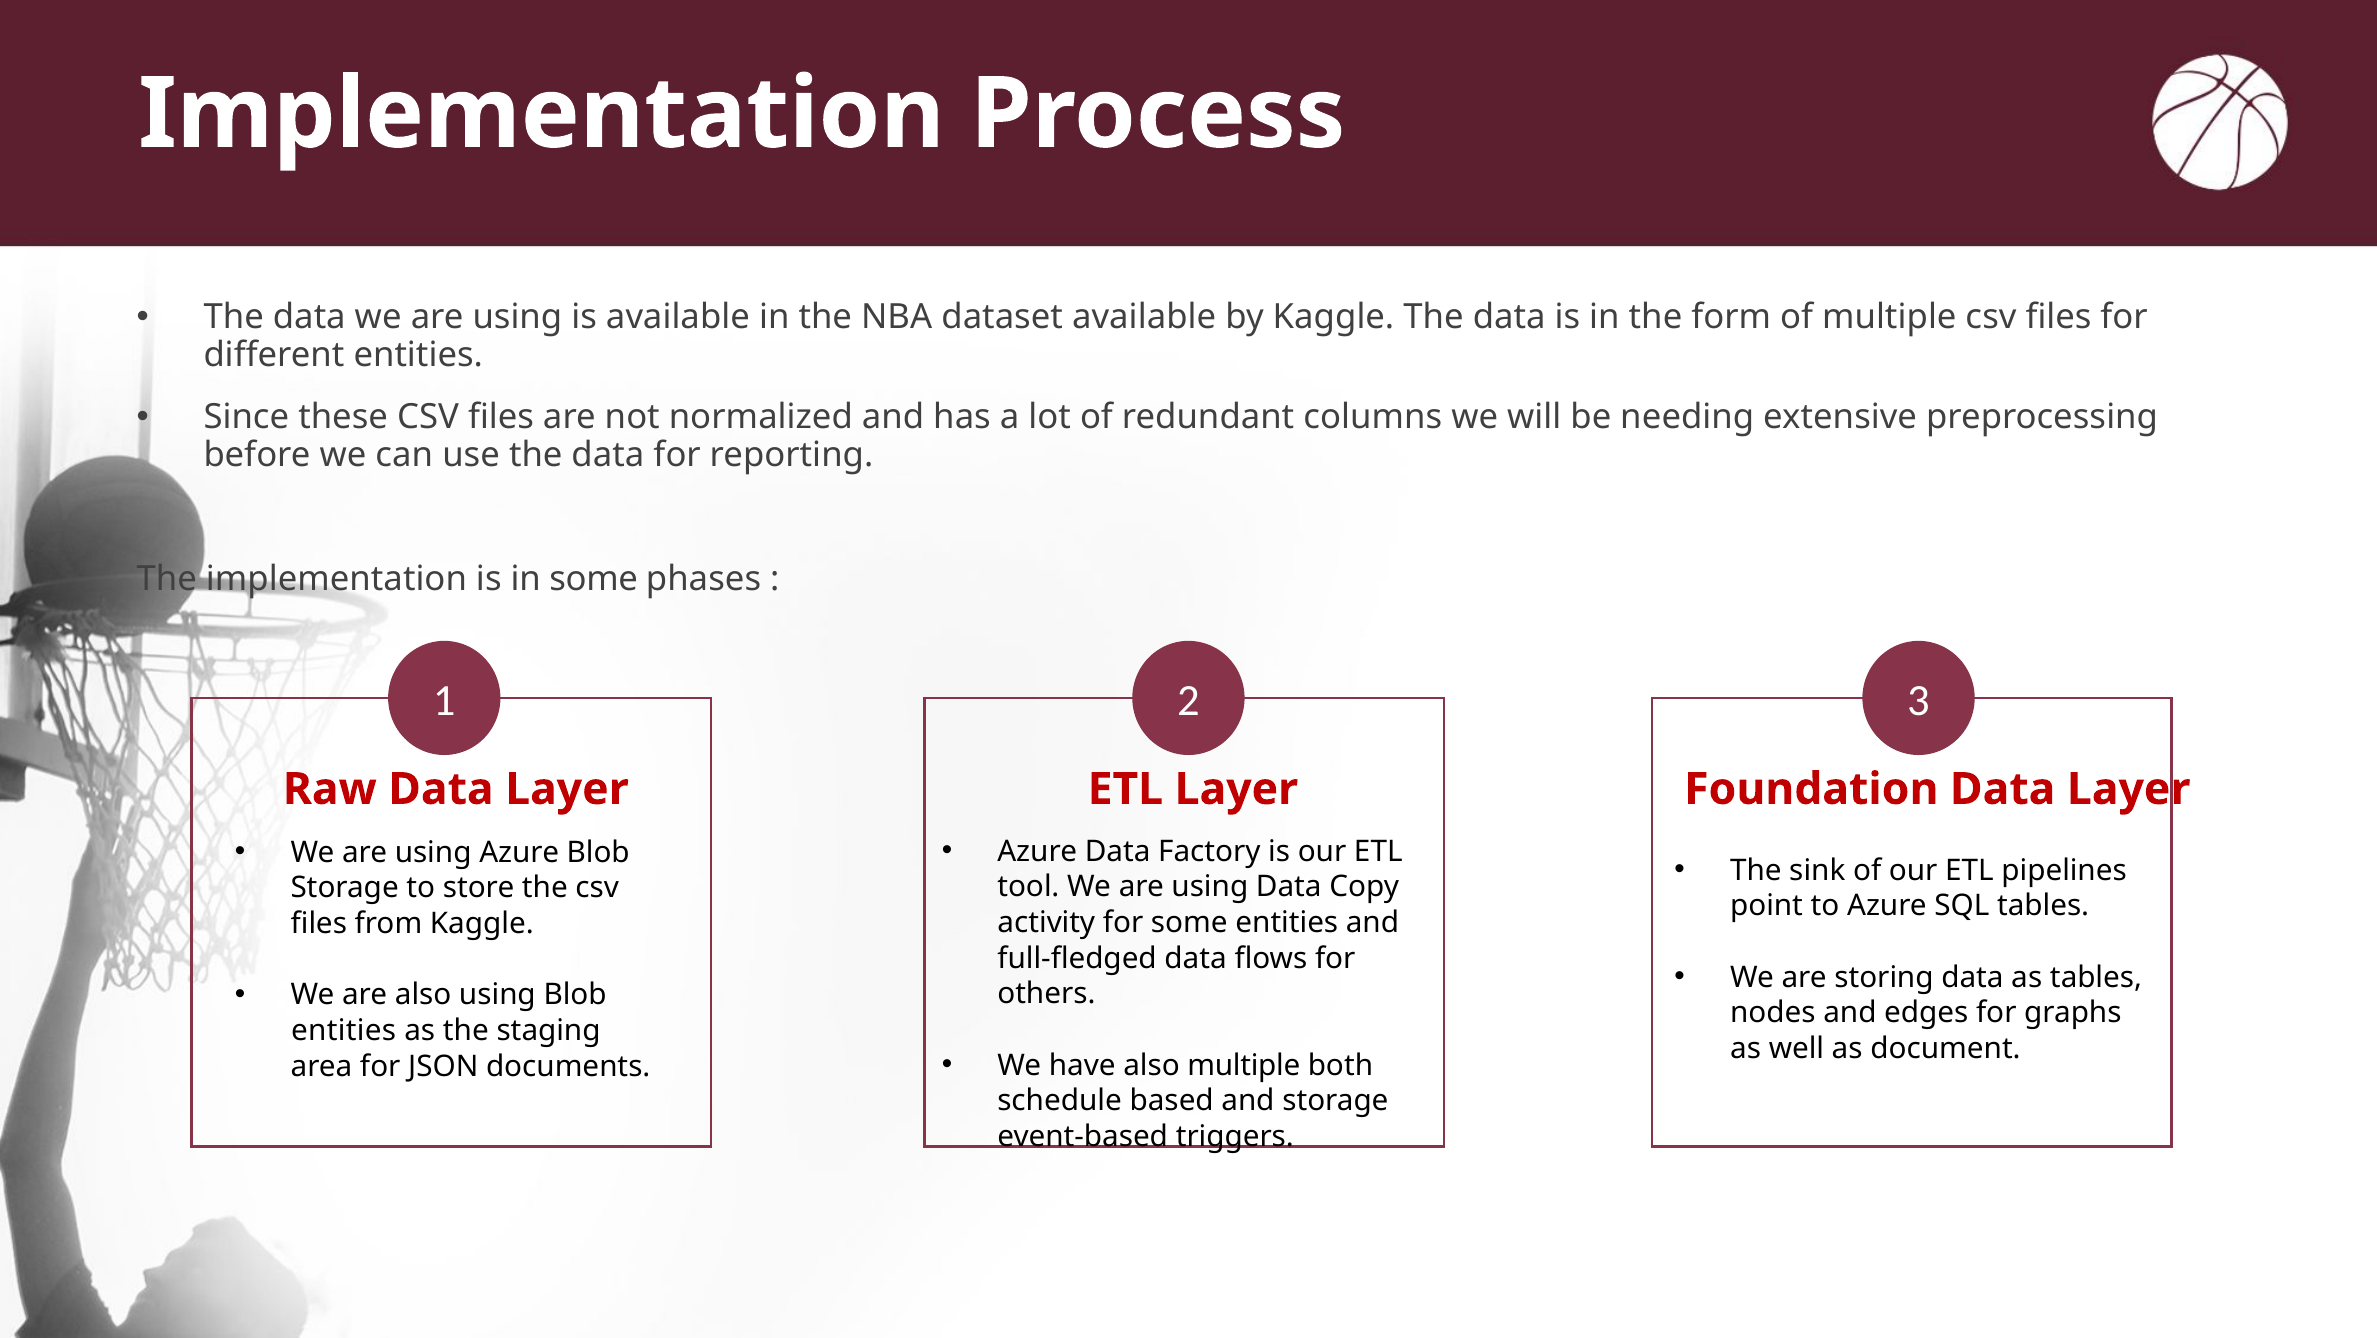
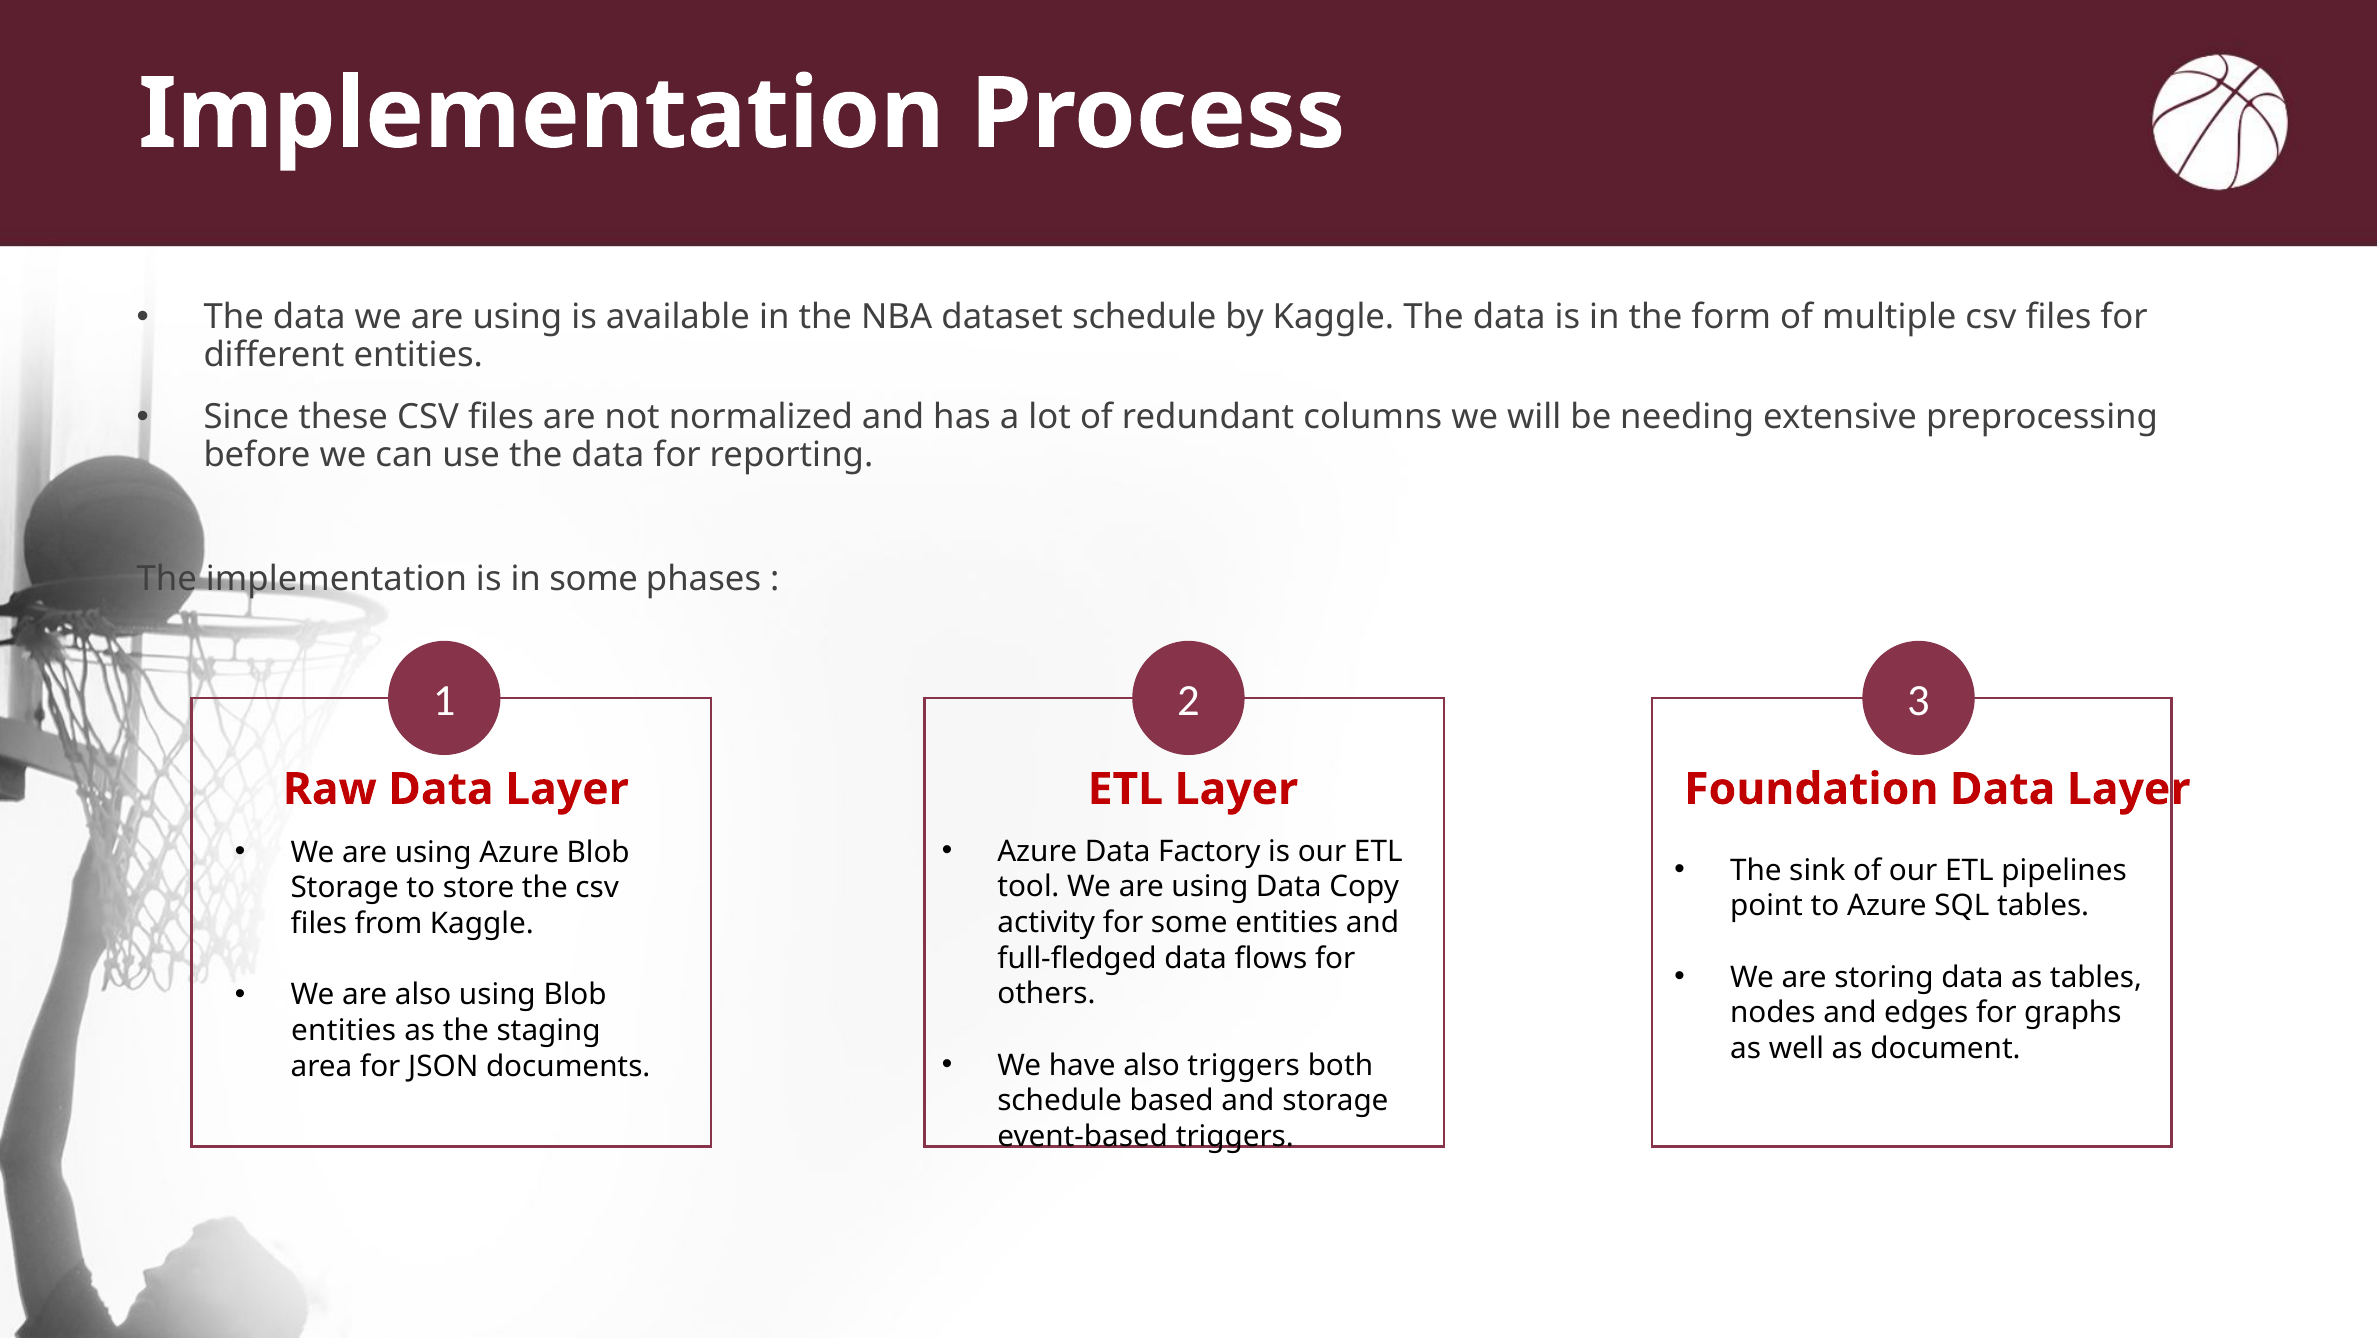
dataset available: available -> schedule
also multiple: multiple -> triggers
